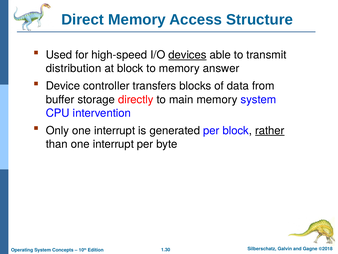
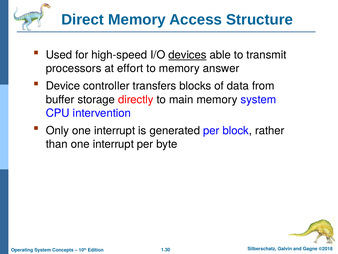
distribution: distribution -> processors
at block: block -> effort
rather underline: present -> none
